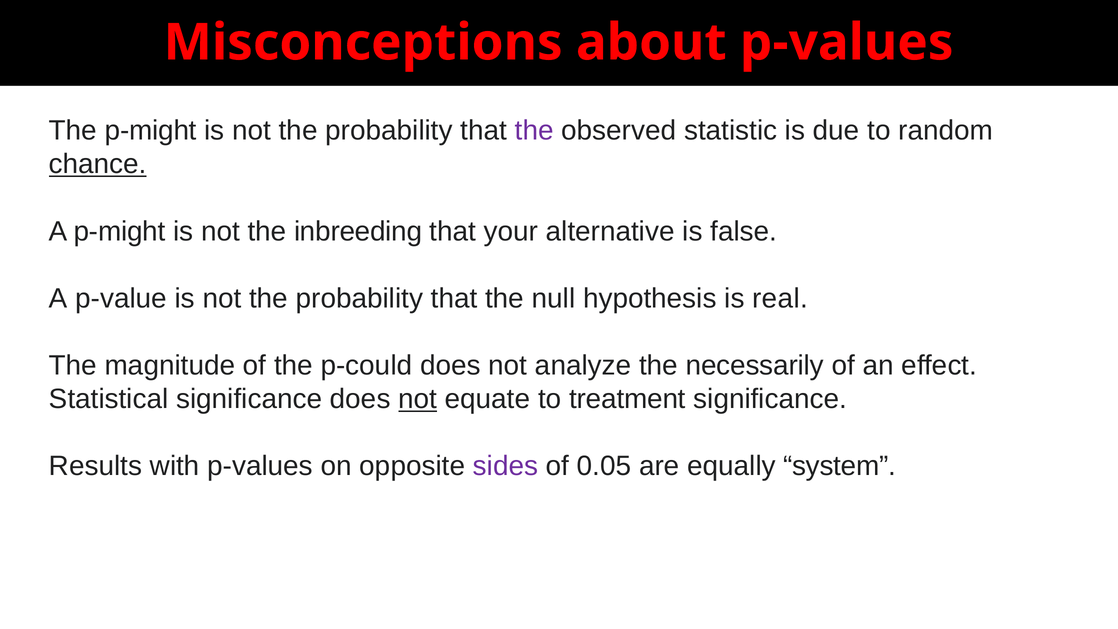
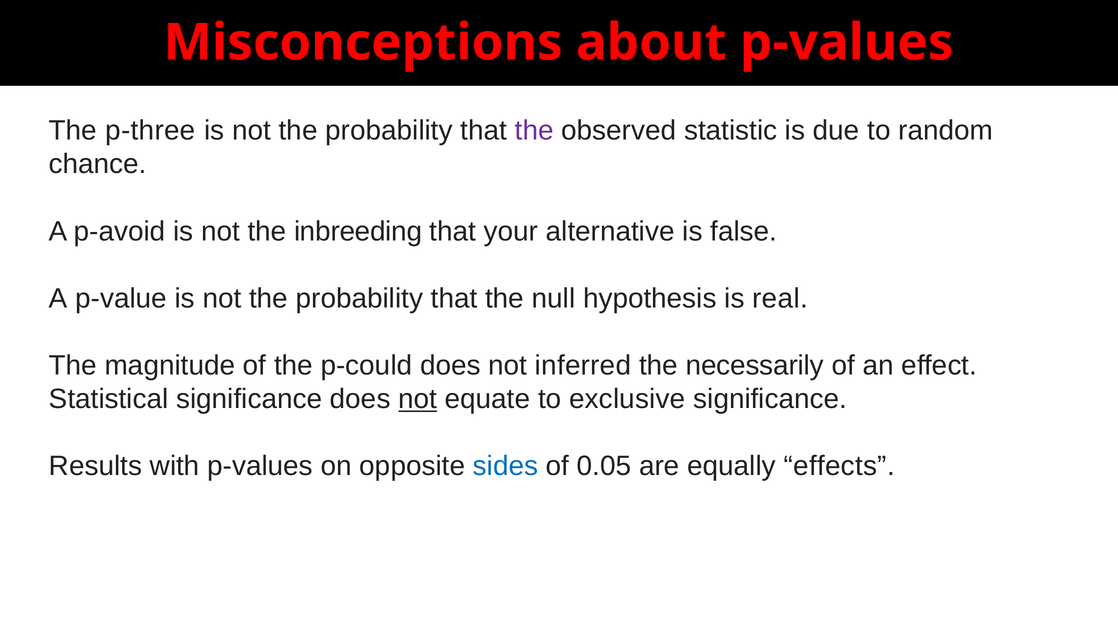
The p-might: p-might -> p-three
chance underline: present -> none
A p-might: p-might -> p-avoid
analyze: analyze -> inferred
treatment: treatment -> exclusive
sides colour: purple -> blue
system: system -> effects
